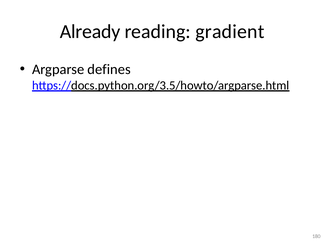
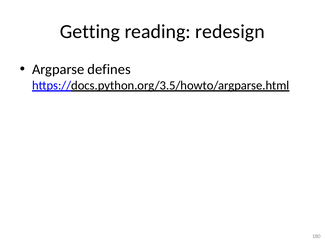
Already: Already -> Getting
gradient: gradient -> redesign
